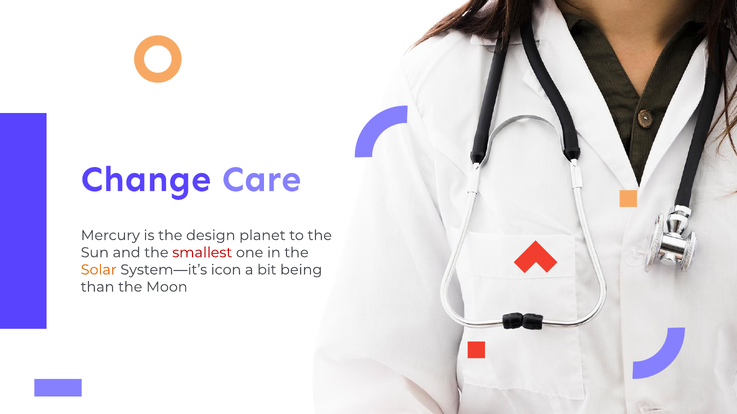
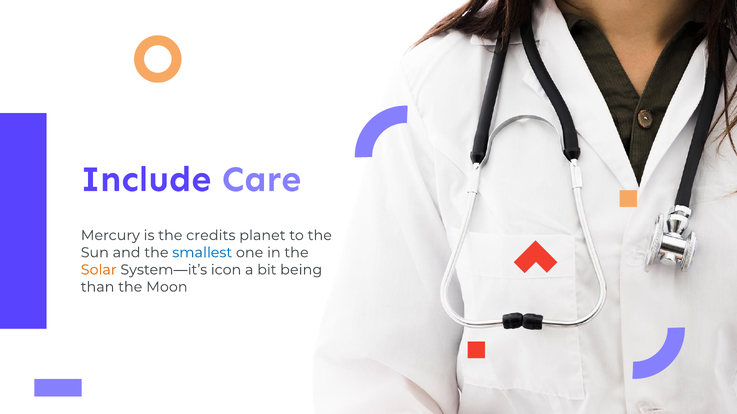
Change: Change -> Include
design: design -> credits
smallest colour: red -> blue
